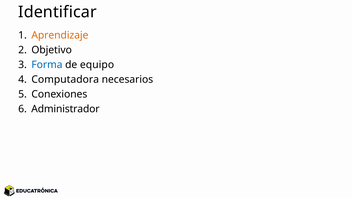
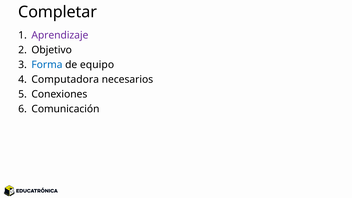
Identificar: Identificar -> Completar
Aprendizaje colour: orange -> purple
Administrador: Administrador -> Comunicación
